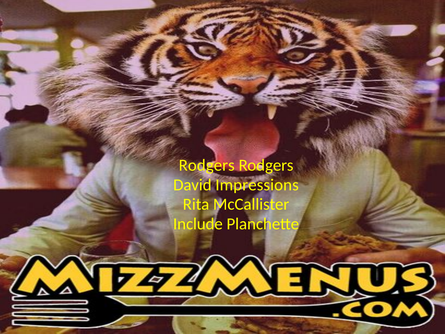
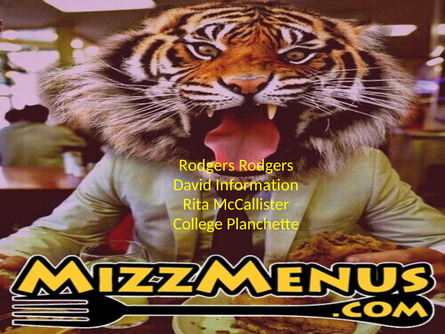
Impressions: Impressions -> Information
Include: Include -> College
